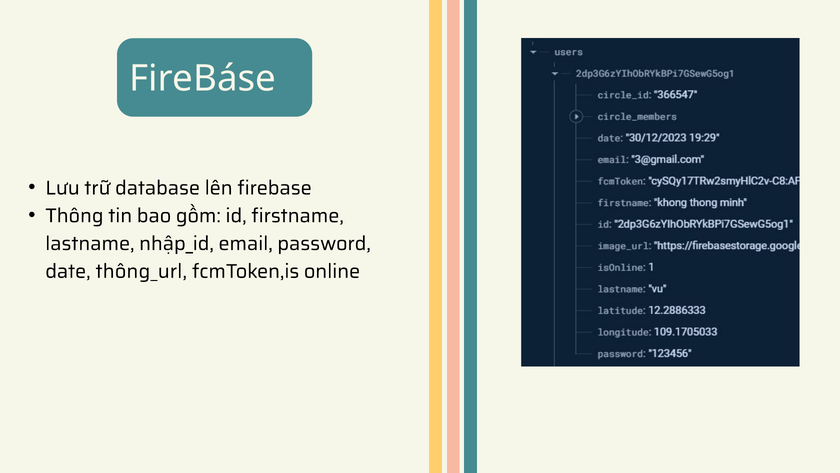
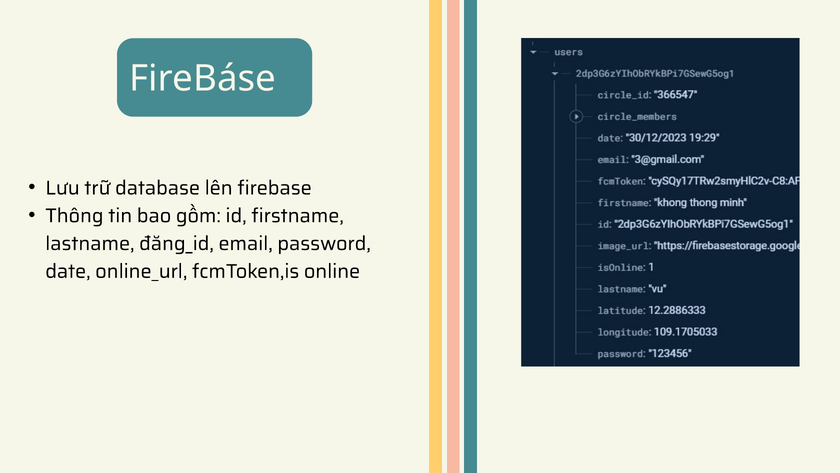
nhập_id: nhập_id -> đăng_id
thông_url: thông_url -> online_url
